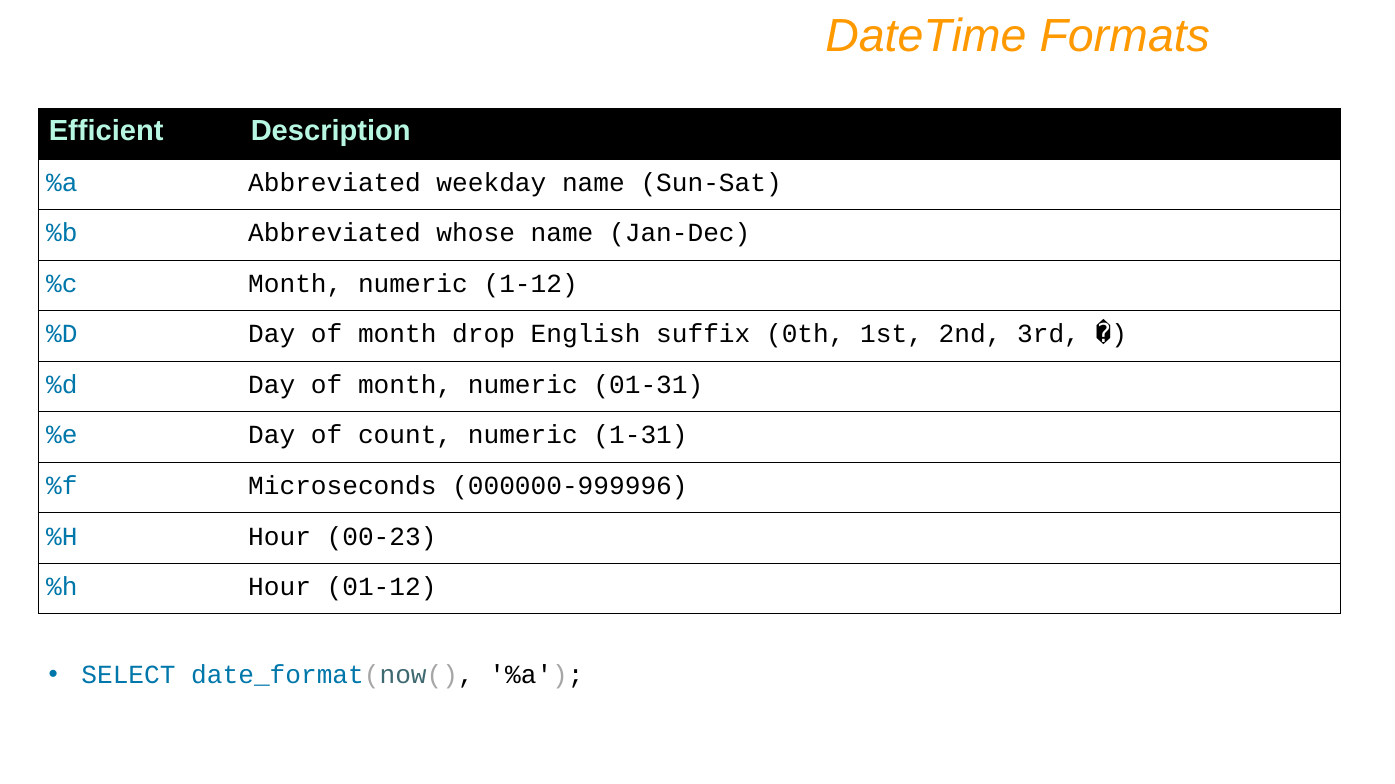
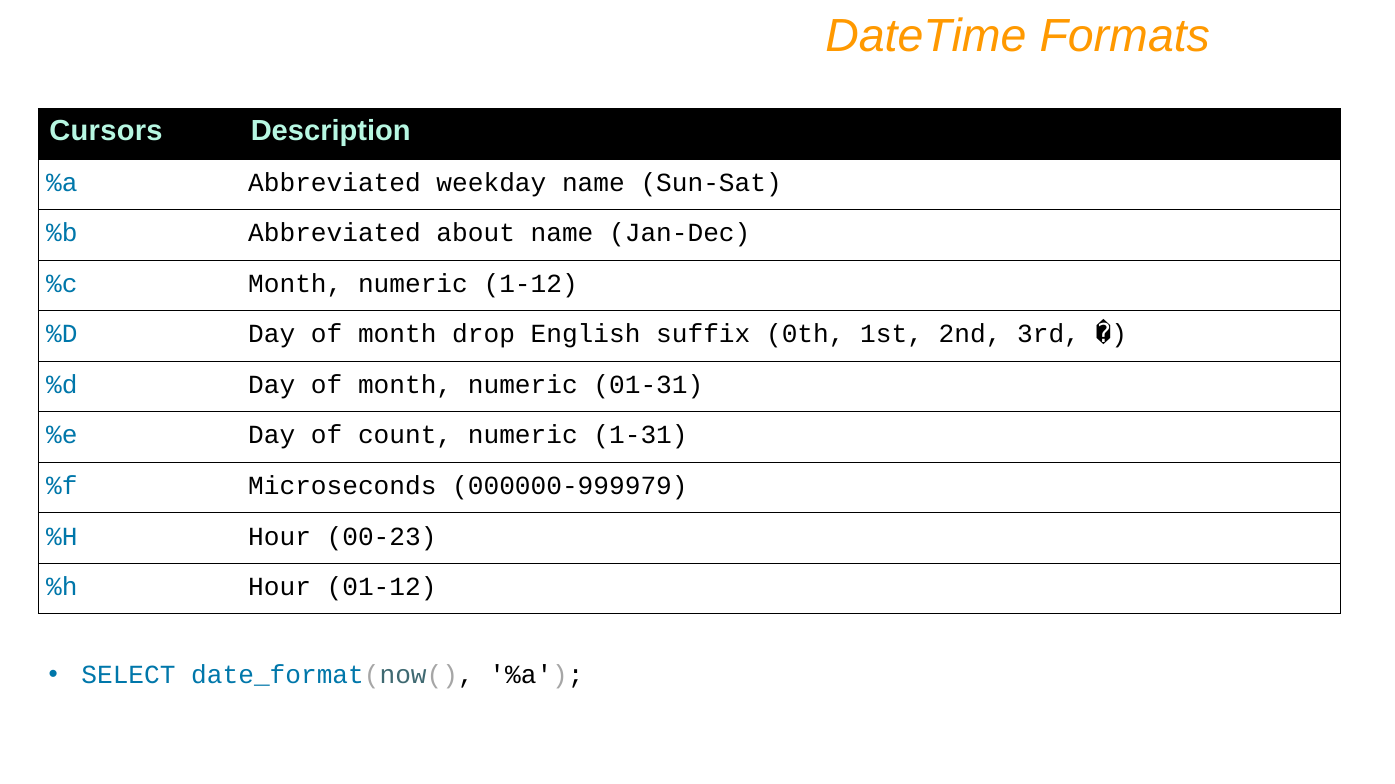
Efficient: Efficient -> Cursors
whose: whose -> about
000000-999996: 000000-999996 -> 000000-999979
